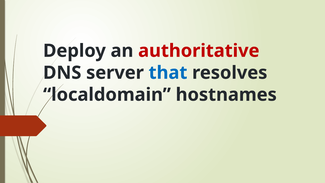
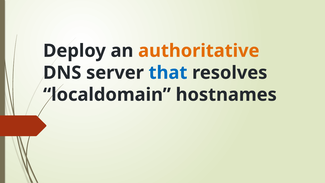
authoritative colour: red -> orange
